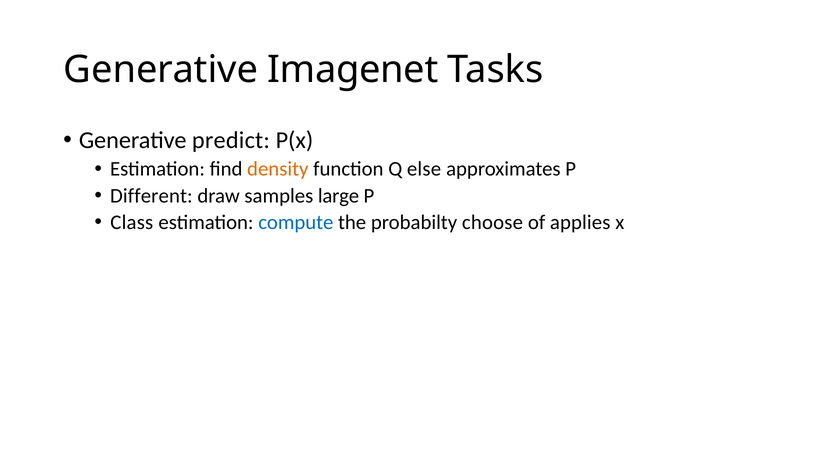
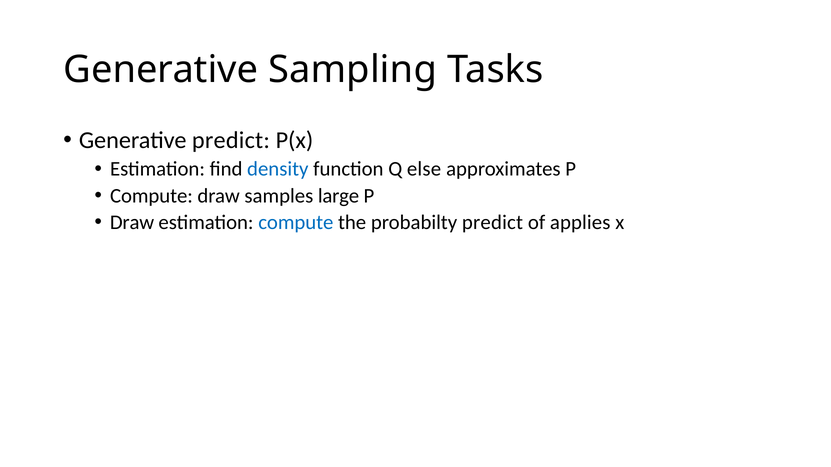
Imagenet: Imagenet -> Sampling
density colour: orange -> blue
Different at (151, 196): Different -> Compute
Class at (132, 223): Class -> Draw
probabilty choose: choose -> predict
